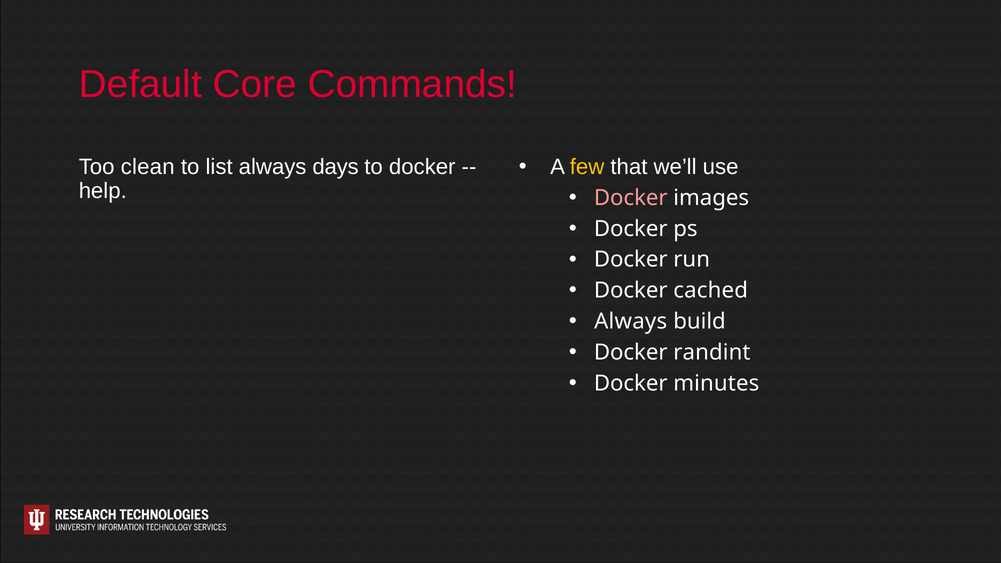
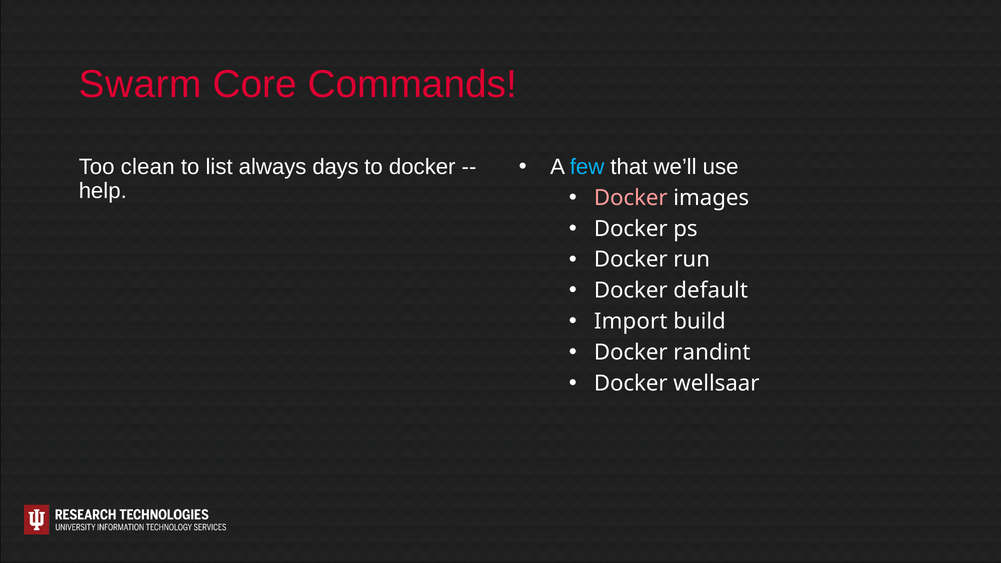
Default: Default -> Swarm
few colour: yellow -> light blue
cached: cached -> default
Always at (631, 322): Always -> Import
minutes: minutes -> wellsaar
